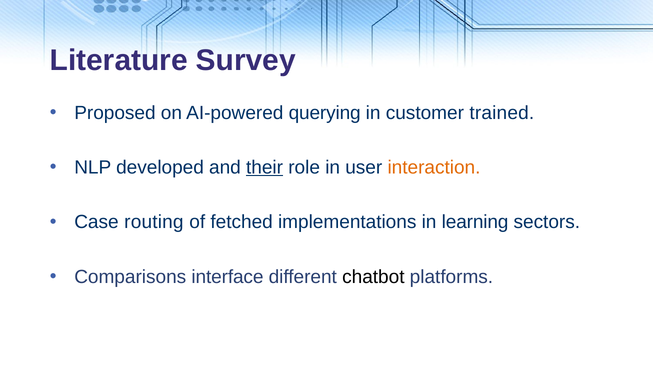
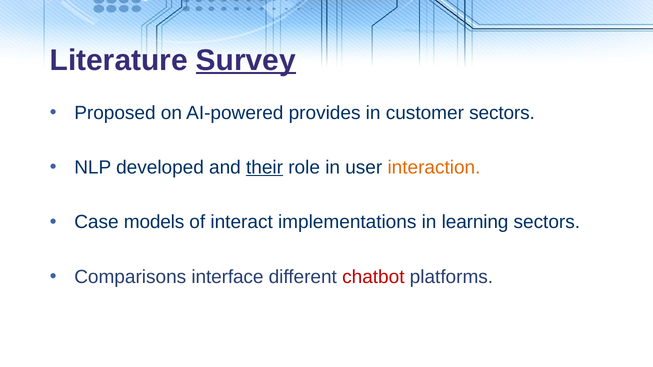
Survey underline: none -> present
querying: querying -> provides
customer trained: trained -> sectors
routing: routing -> models
fetched: fetched -> interact
chatbot colour: black -> red
